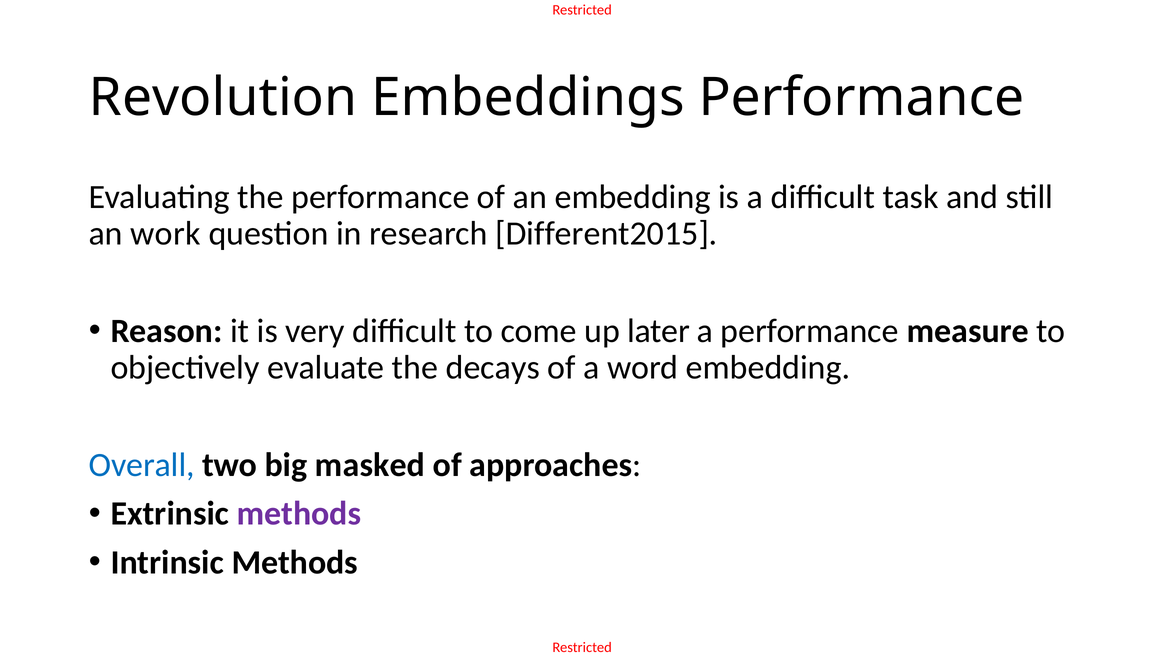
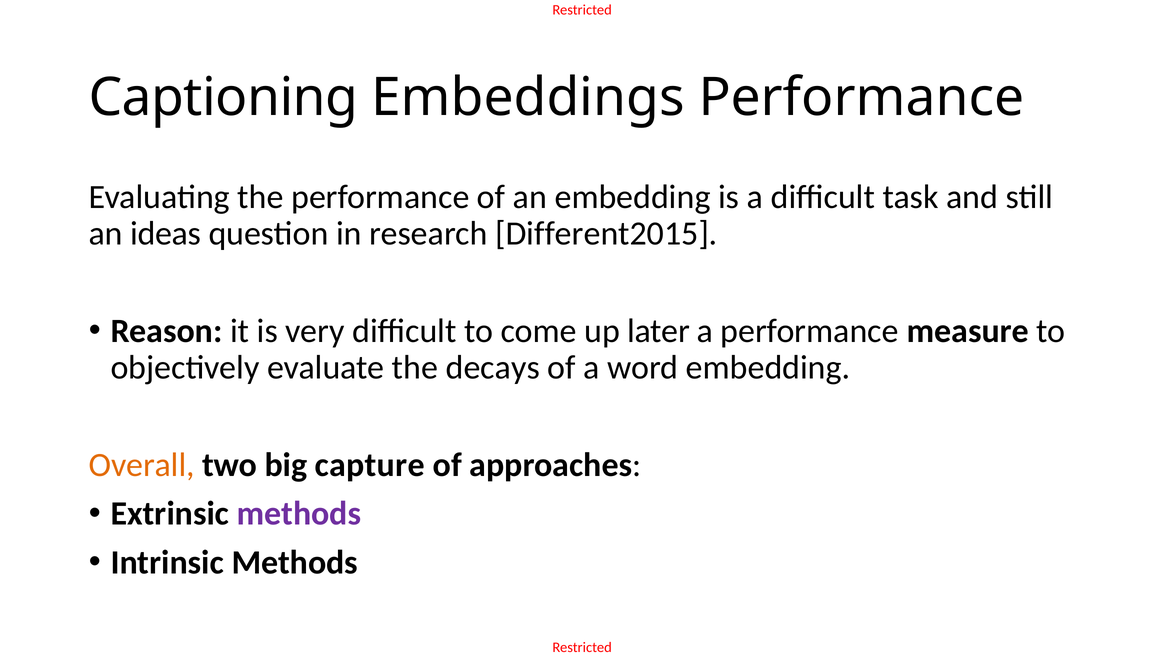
Revolution: Revolution -> Captioning
work: work -> ideas
Overall colour: blue -> orange
masked: masked -> capture
